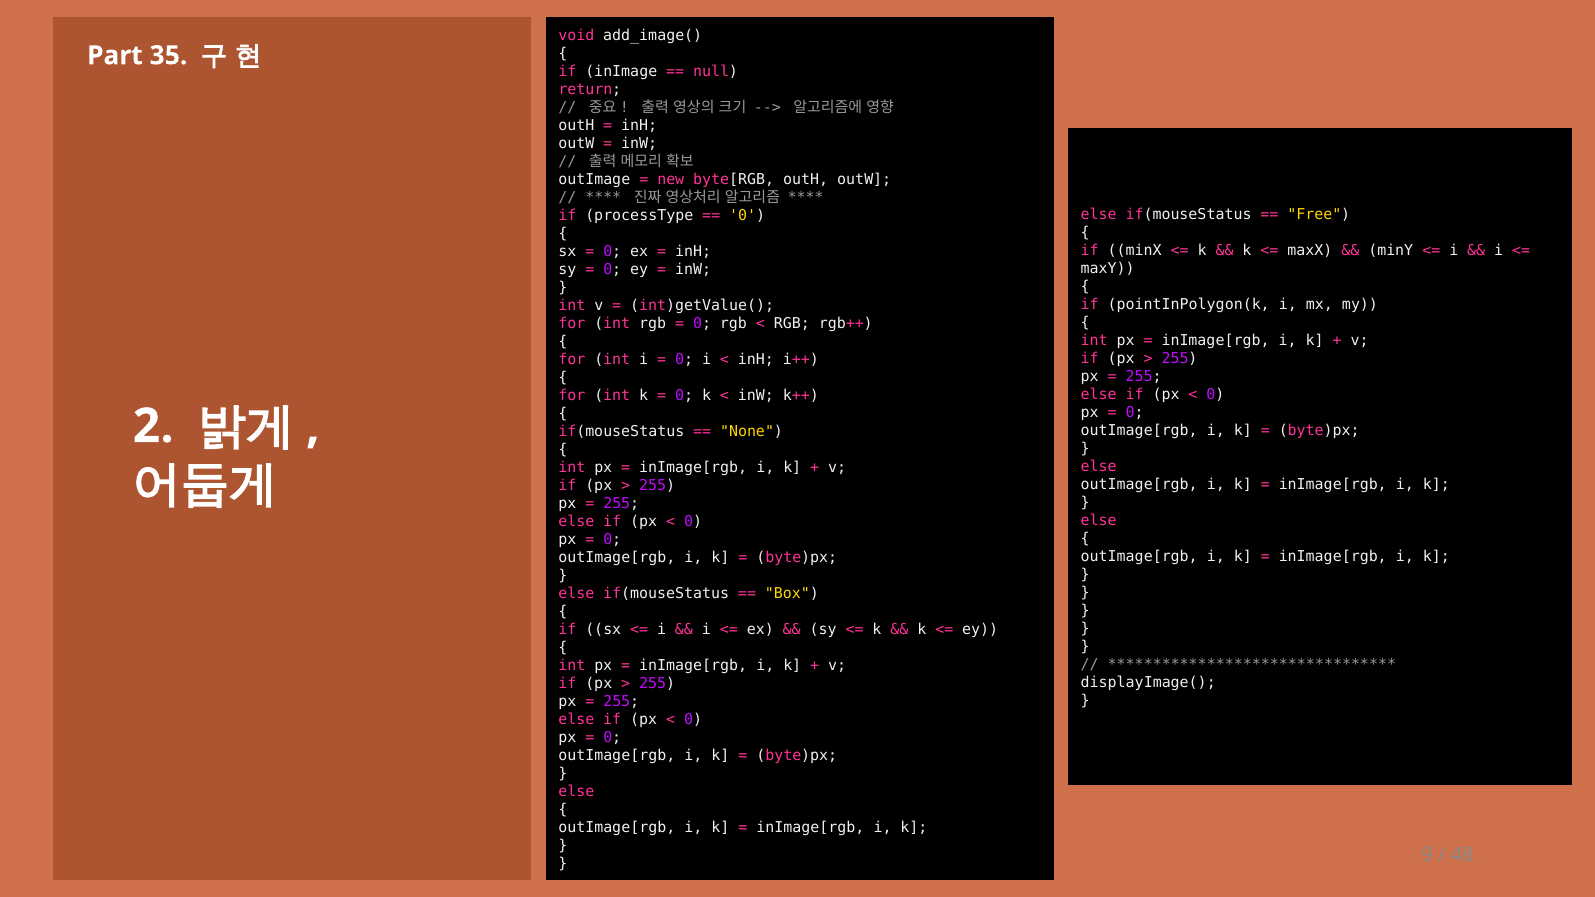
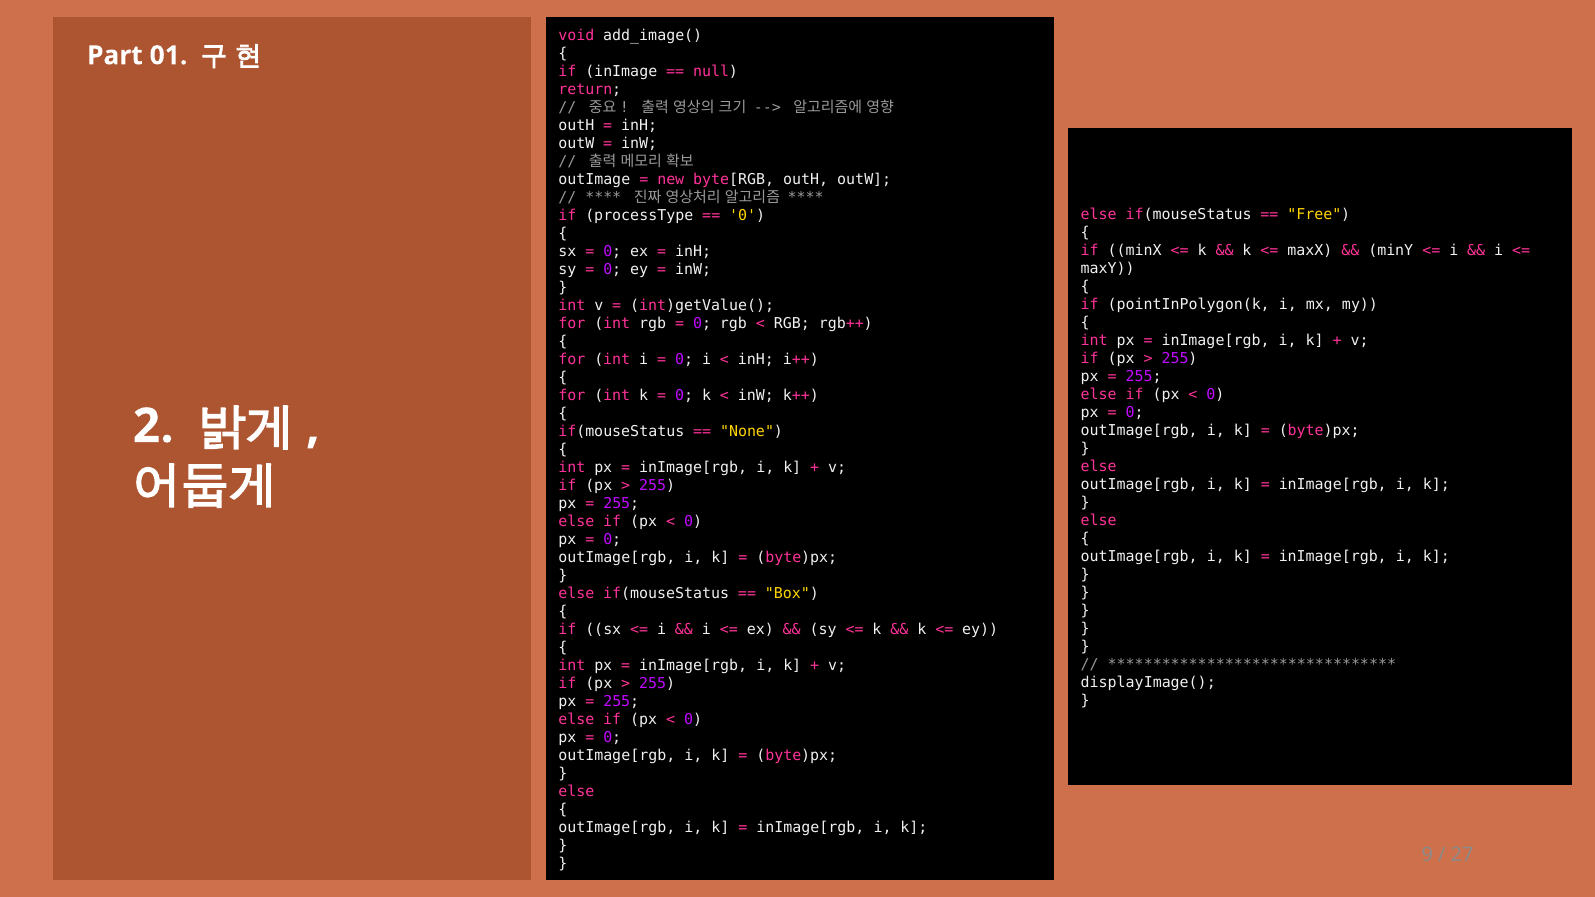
35: 35 -> 01
48: 48 -> 27
